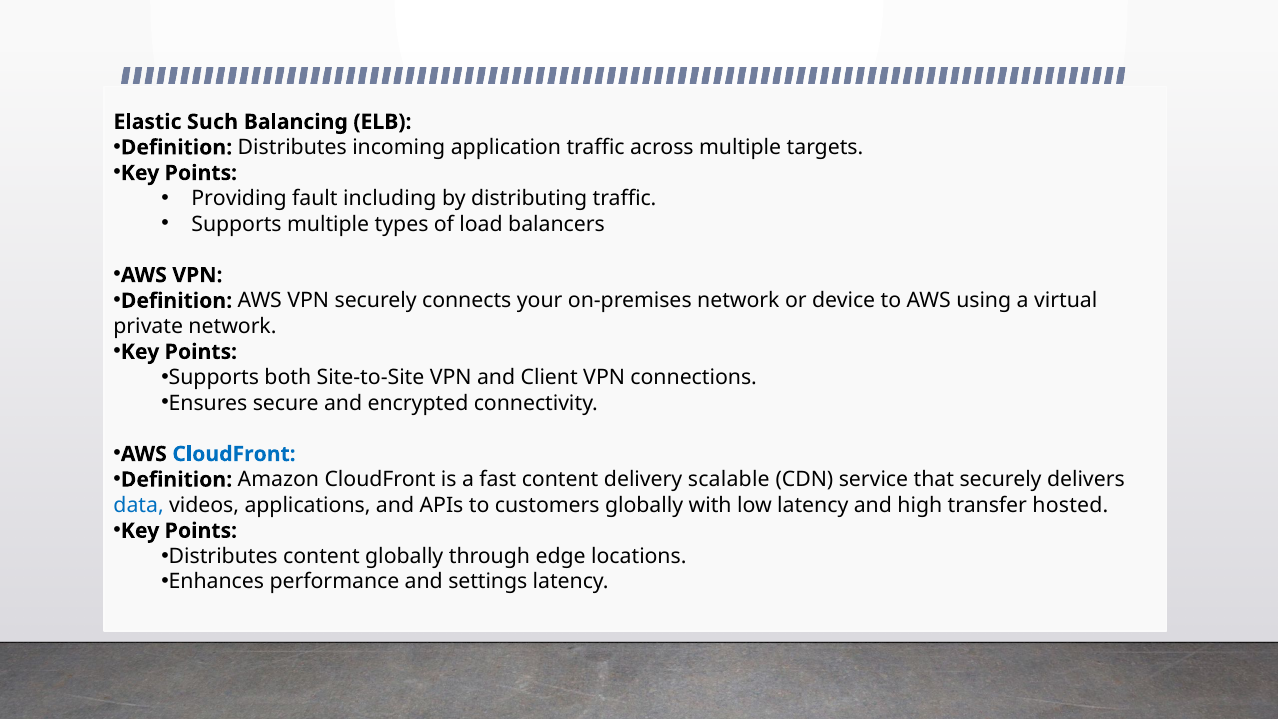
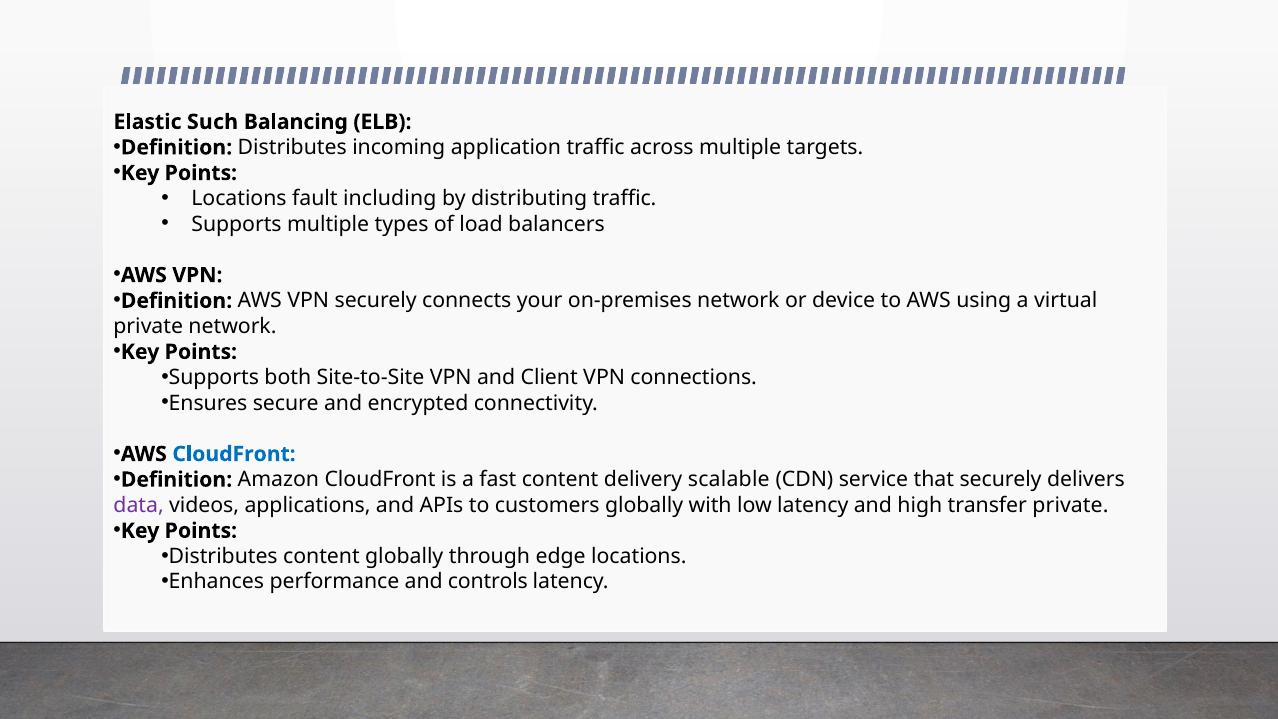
Providing at (239, 199): Providing -> Locations
data colour: blue -> purple
transfer hosted: hosted -> private
settings: settings -> controls
